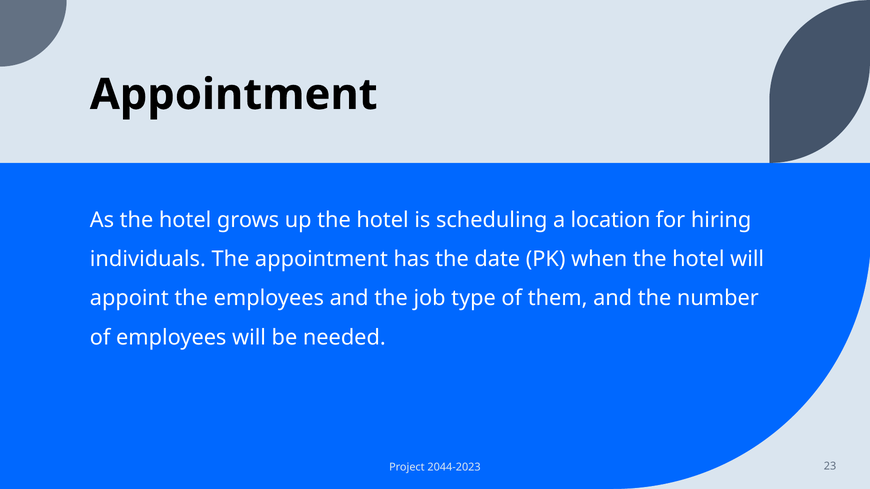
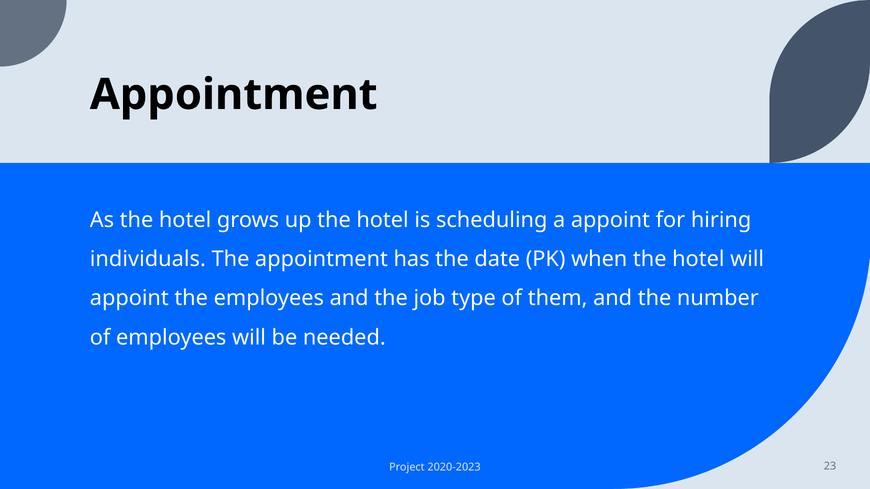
a location: location -> appoint
2044-2023: 2044-2023 -> 2020-2023
